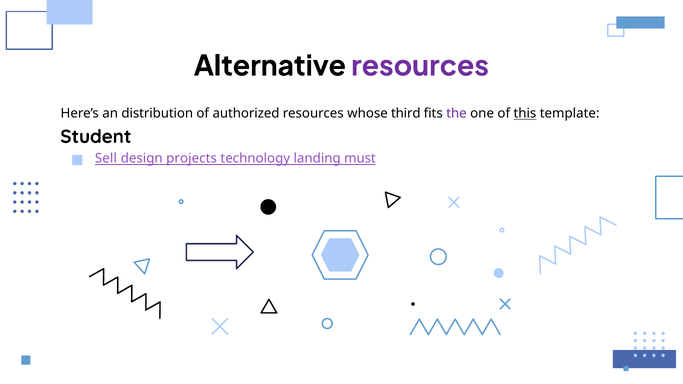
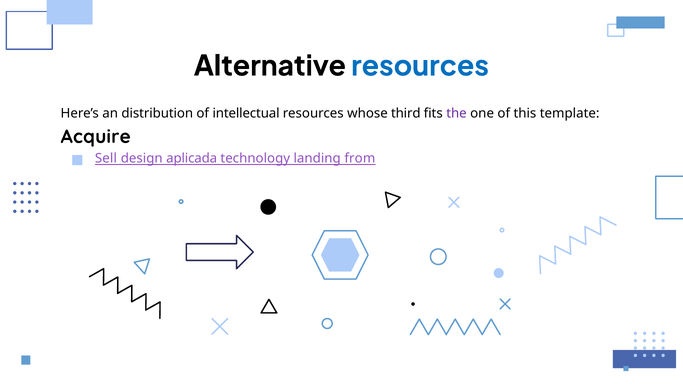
resources at (420, 66) colour: purple -> blue
authorized: authorized -> intellectual
this underline: present -> none
Student: Student -> Acquire
projects: projects -> aplicada
must: must -> from
